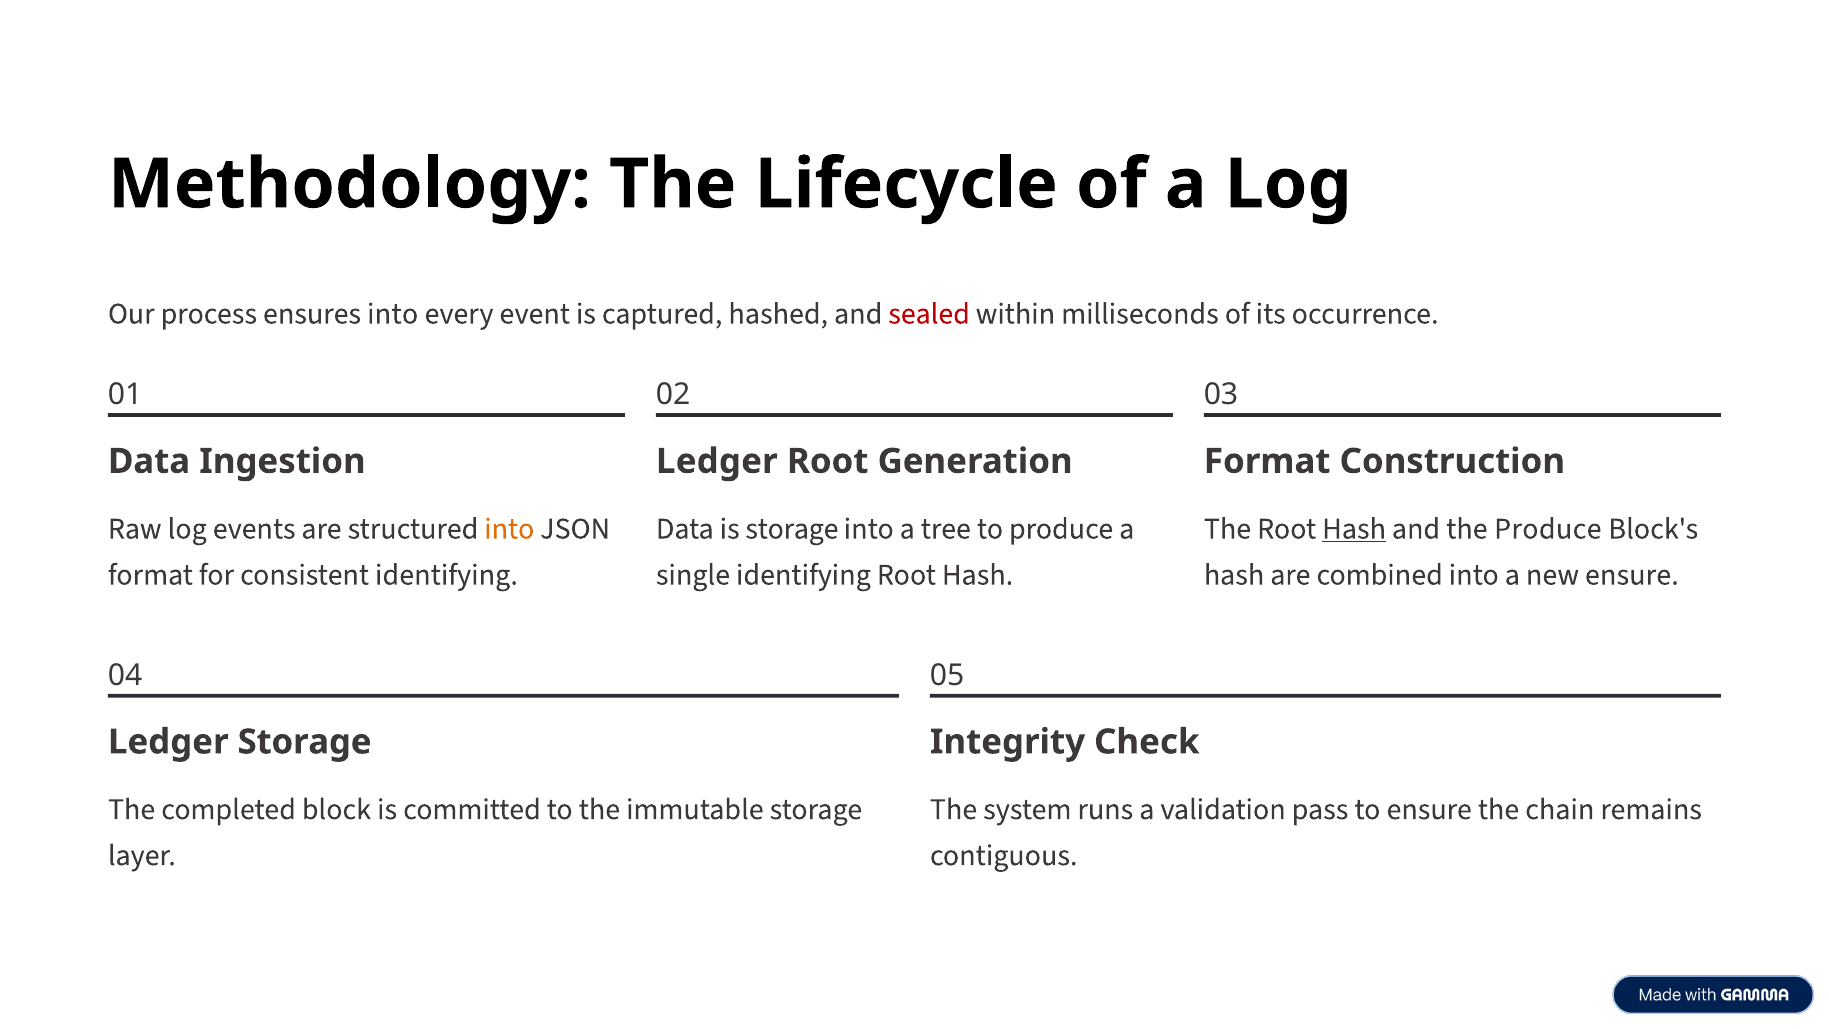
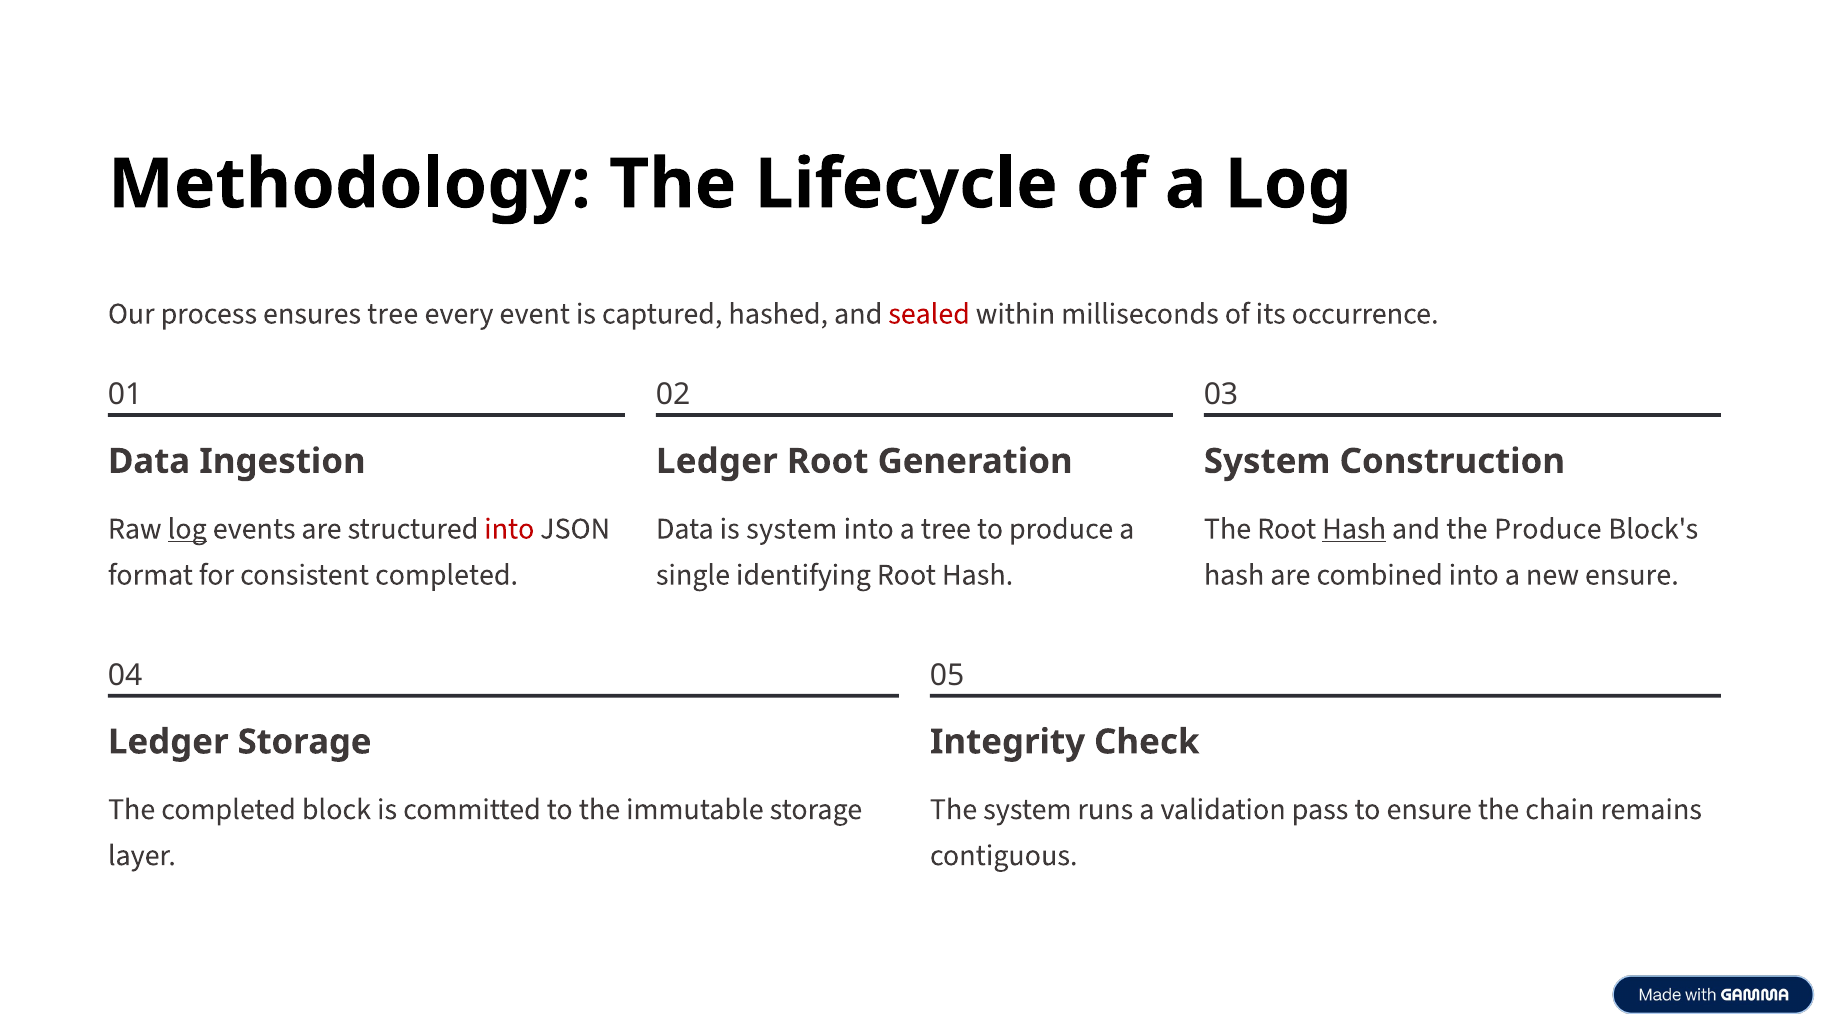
ensures into: into -> tree
Format at (1267, 461): Format -> System
log at (187, 528) underline: none -> present
into at (509, 528) colour: orange -> red
is storage: storage -> system
consistent identifying: identifying -> completed
